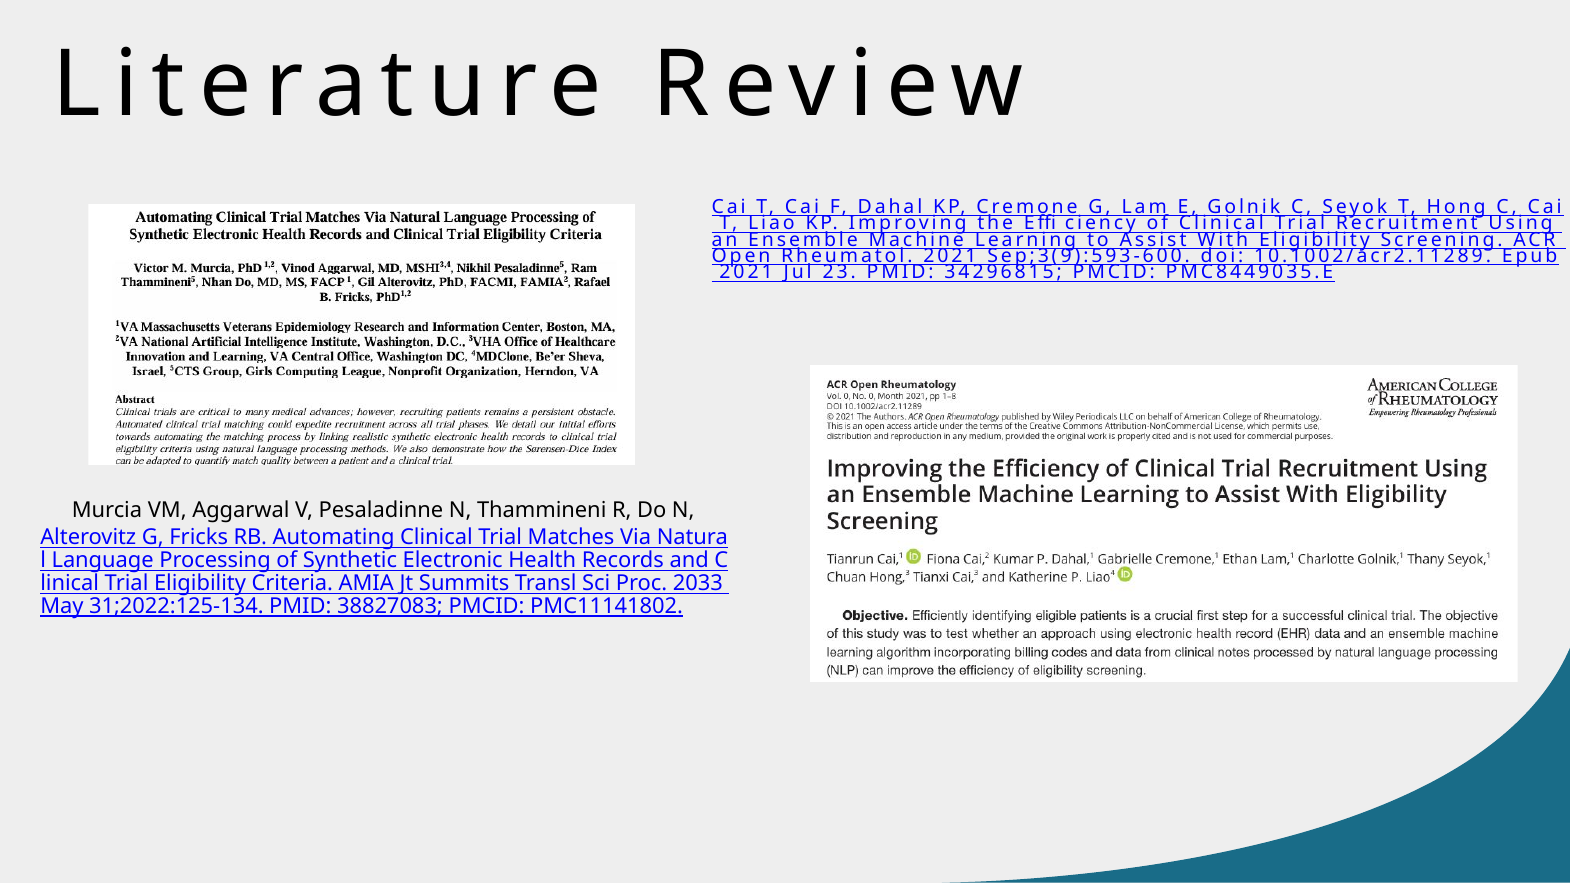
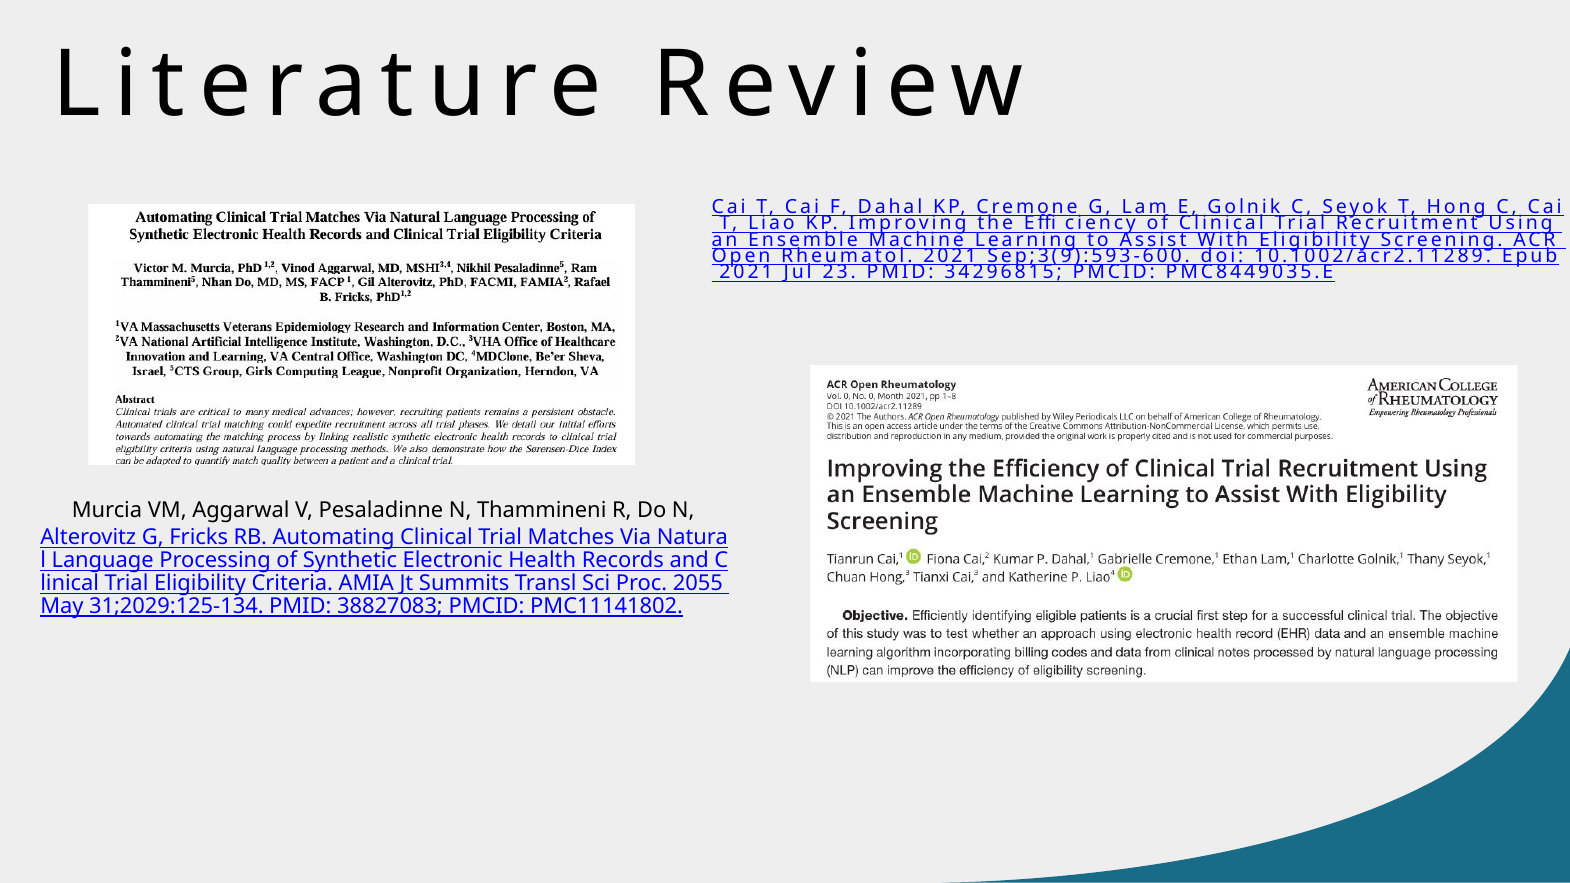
2033: 2033 -> 2055
31;2022:125-134: 31;2022:125-134 -> 31;2029:125-134
